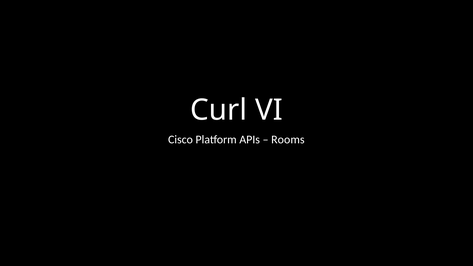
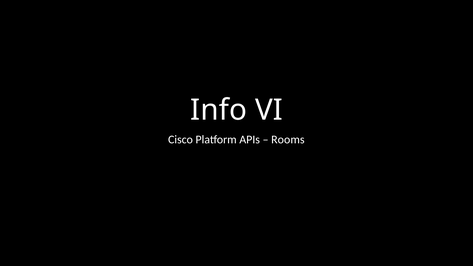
Curl: Curl -> Info
